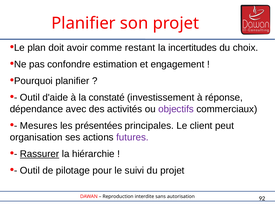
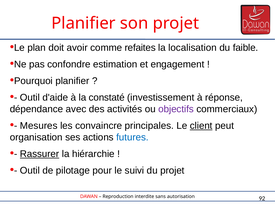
restant: restant -> refaites
incertitudes: incertitudes -> localisation
choix: choix -> faible
présentées: présentées -> convaincre
client underline: none -> present
futures colour: purple -> blue
